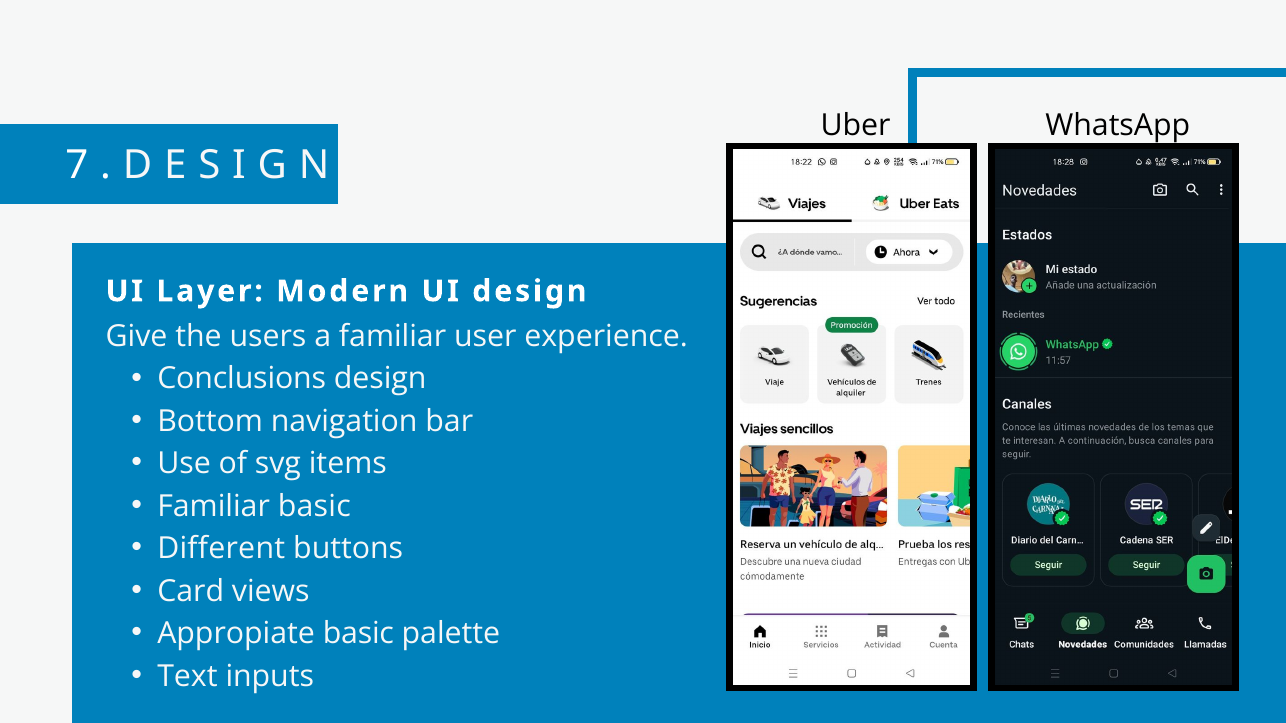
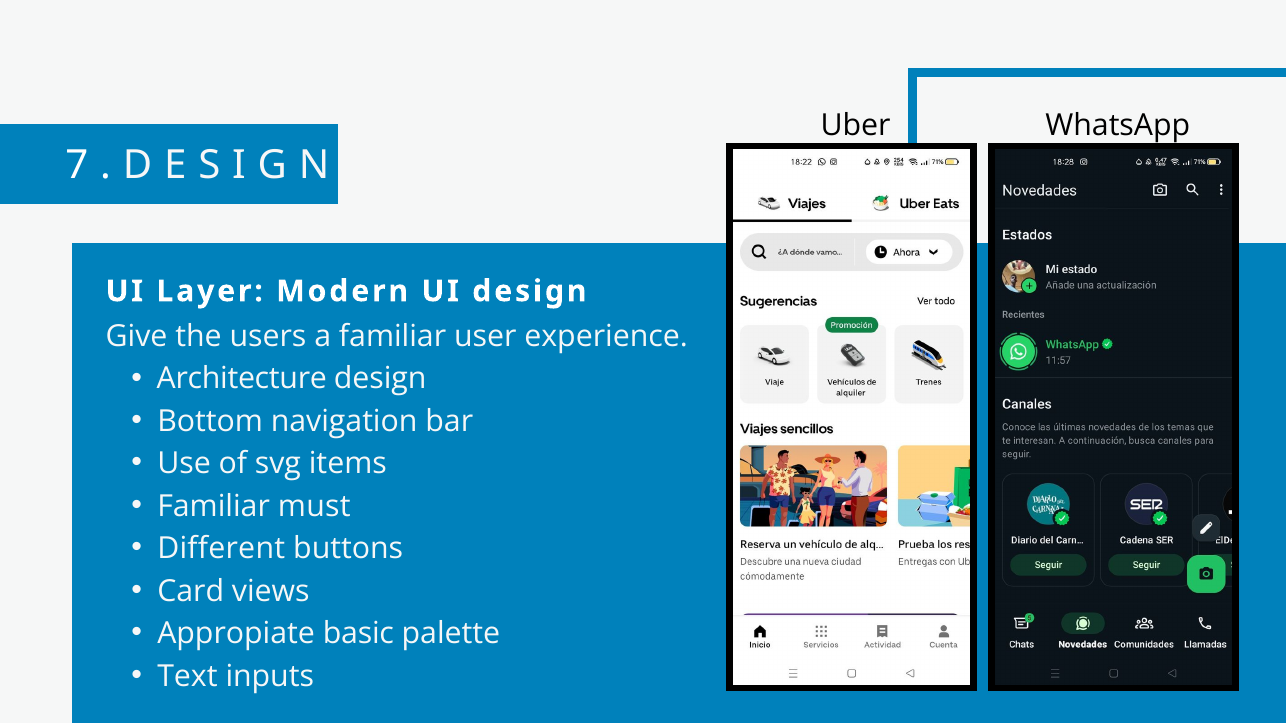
Conclusions: Conclusions -> Architecture
Familiar basic: basic -> must
